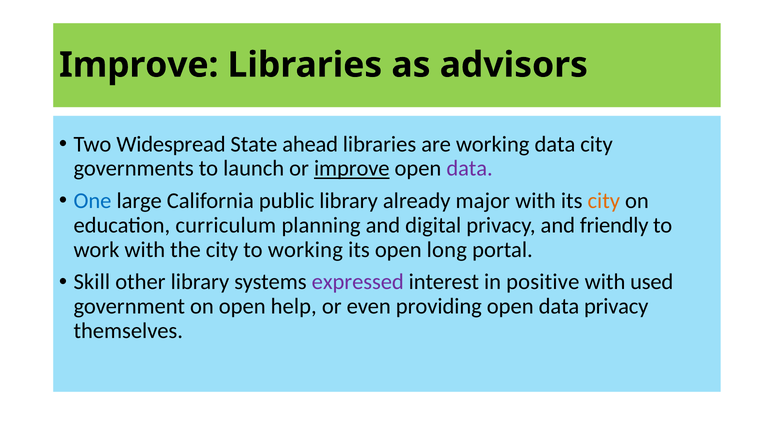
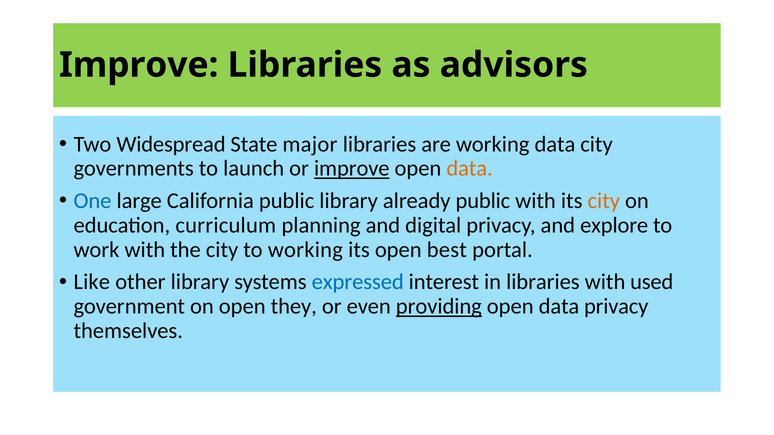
ahead: ahead -> major
data at (470, 169) colour: purple -> orange
already major: major -> public
friendly: friendly -> explore
long: long -> best
Skill: Skill -> Like
expressed colour: purple -> blue
in positive: positive -> libraries
help: help -> they
providing underline: none -> present
